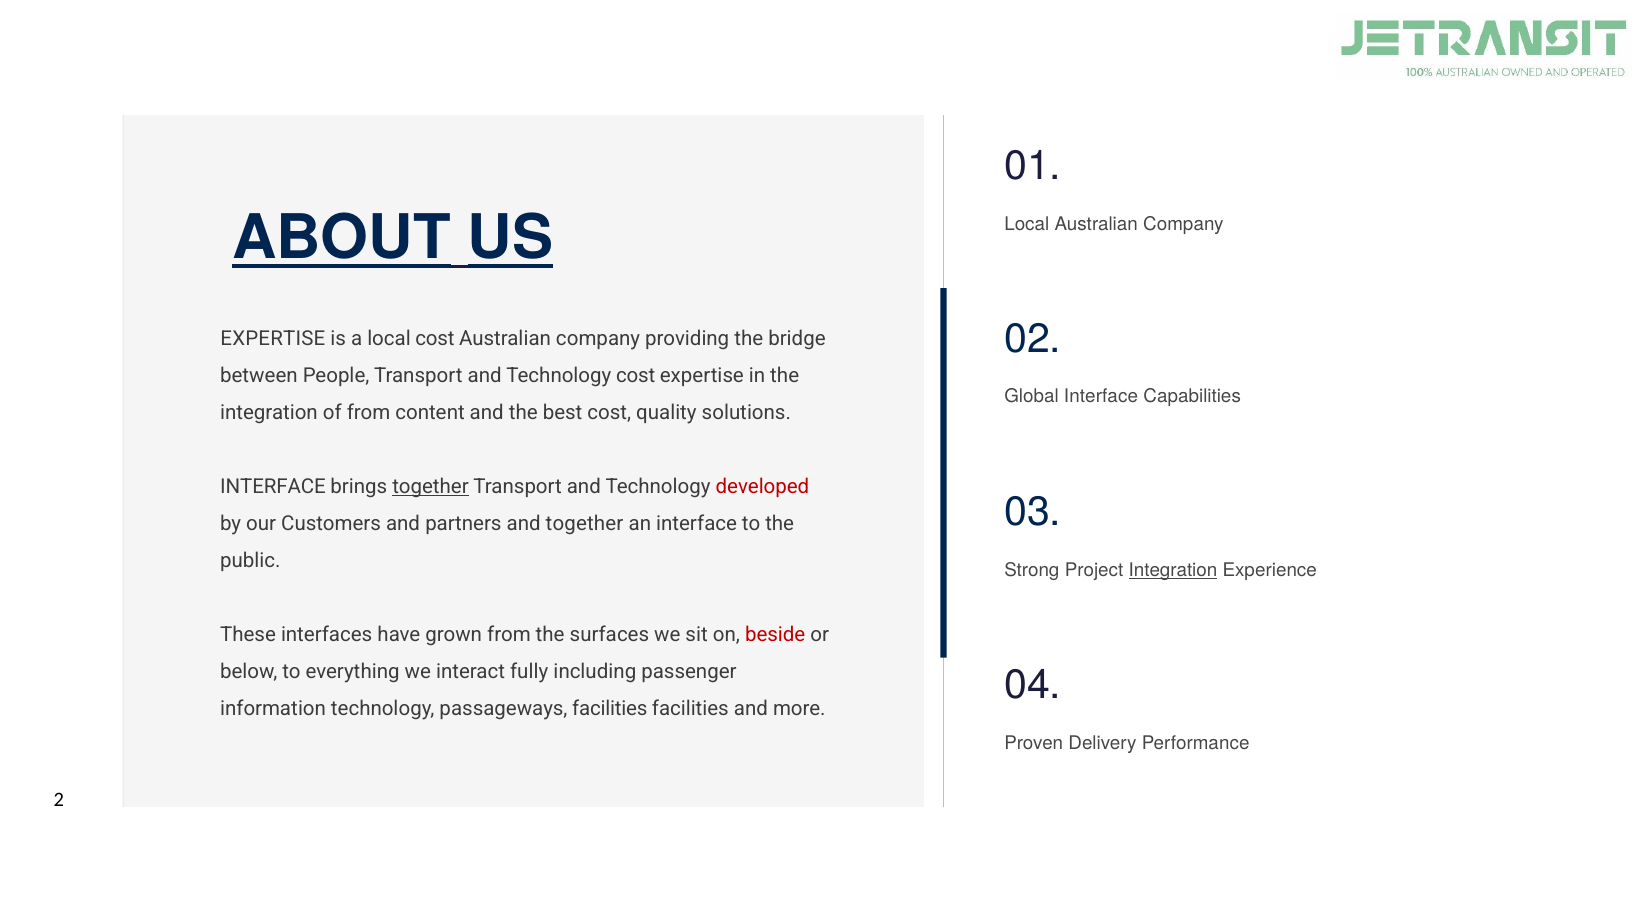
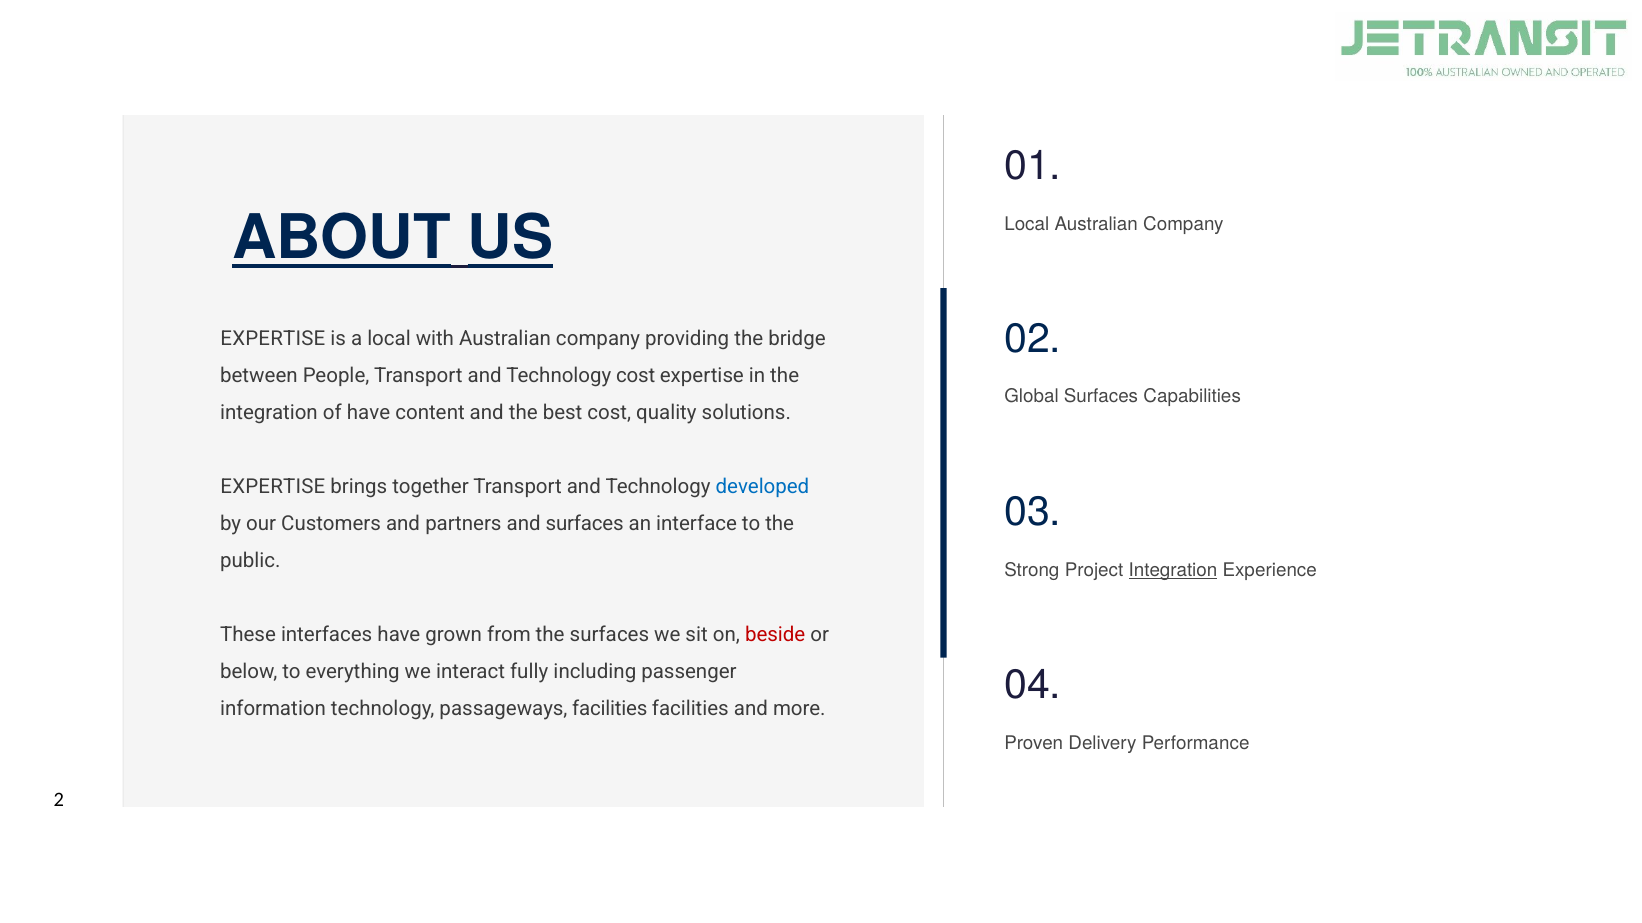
local cost: cost -> with
Global Interface: Interface -> Surfaces
of from: from -> have
INTERFACE at (273, 487): INTERFACE -> EXPERTISE
together at (430, 487) underline: present -> none
developed colour: red -> blue
and together: together -> surfaces
